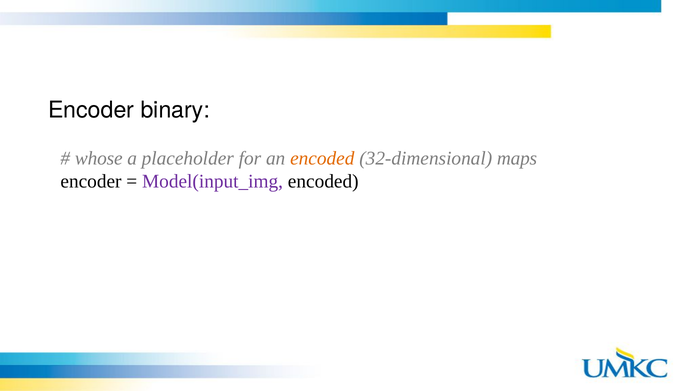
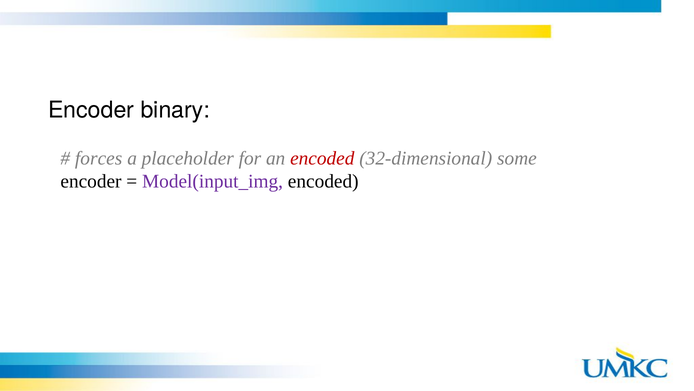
whose: whose -> forces
encoded at (322, 158) colour: orange -> red
maps: maps -> some
